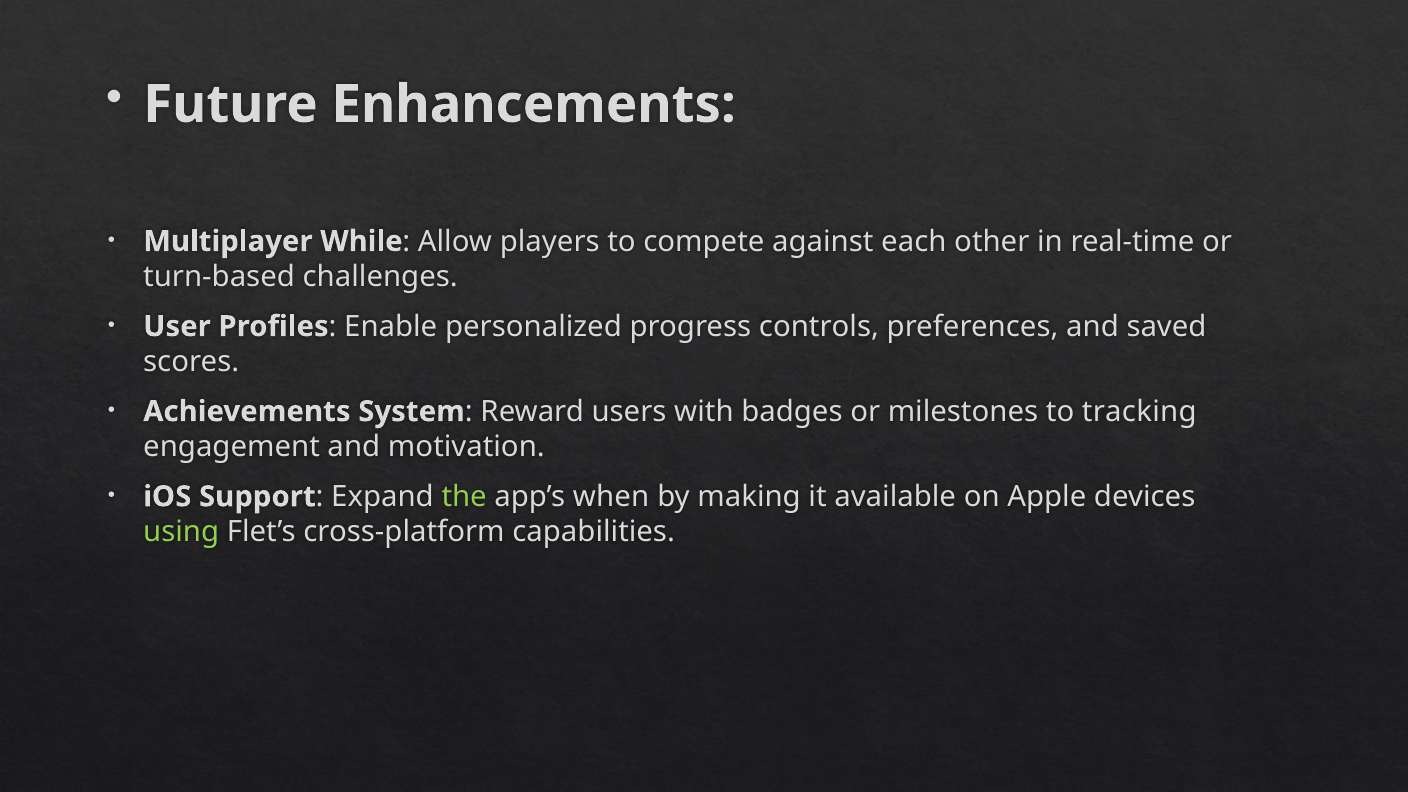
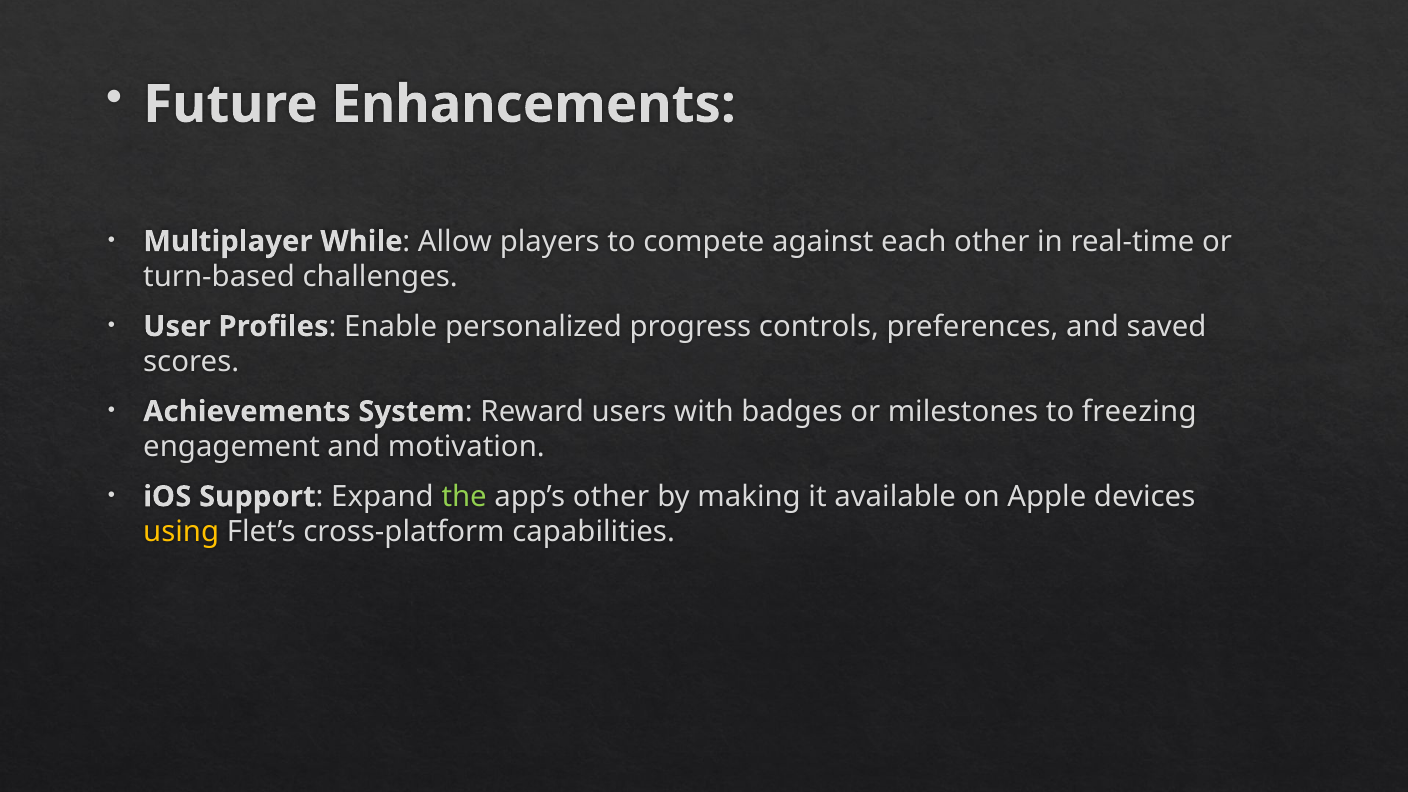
tracking: tracking -> freezing
app’s when: when -> other
using colour: light green -> yellow
